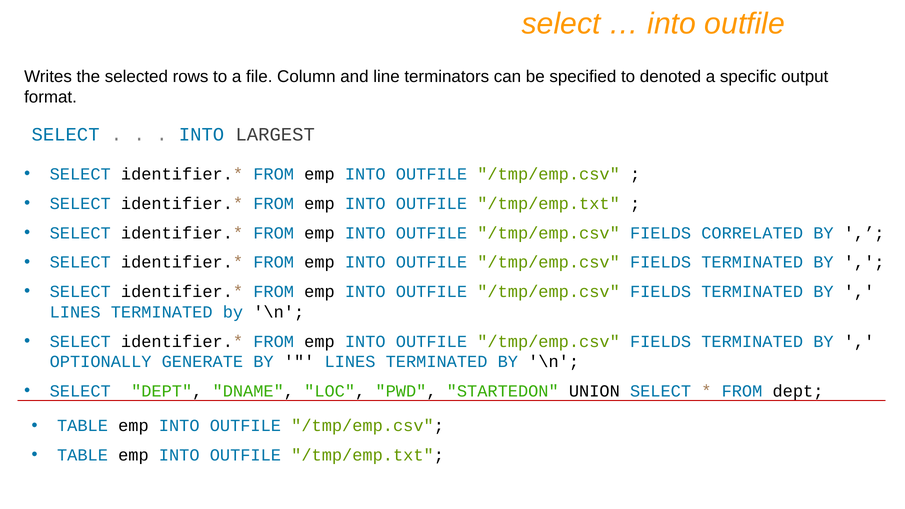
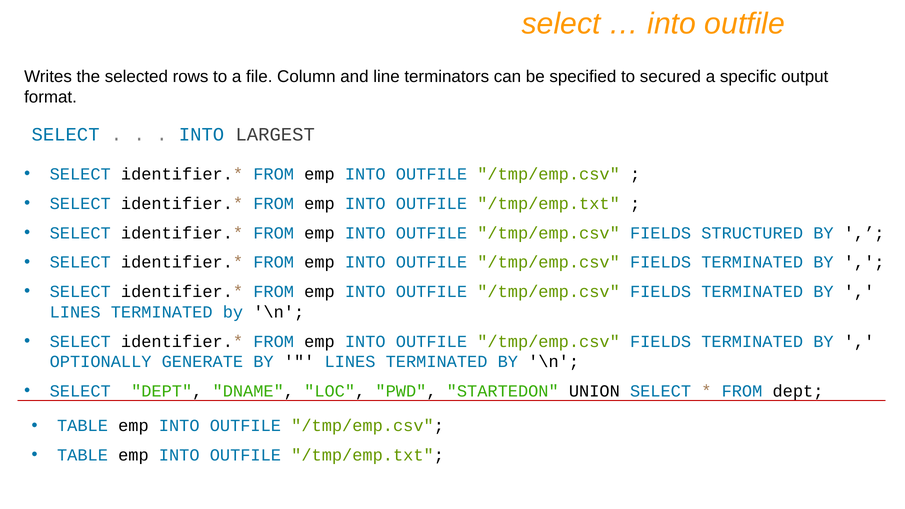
denoted: denoted -> secured
CORRELATED: CORRELATED -> STRUCTURED
